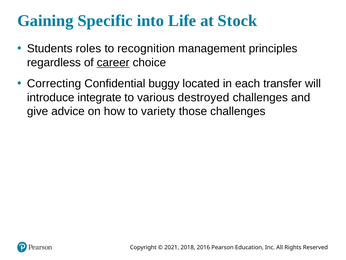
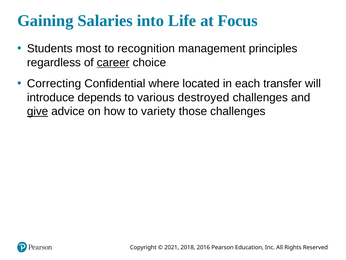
Specific: Specific -> Salaries
Stock: Stock -> Focus
roles: roles -> most
buggy: buggy -> where
integrate: integrate -> depends
give underline: none -> present
